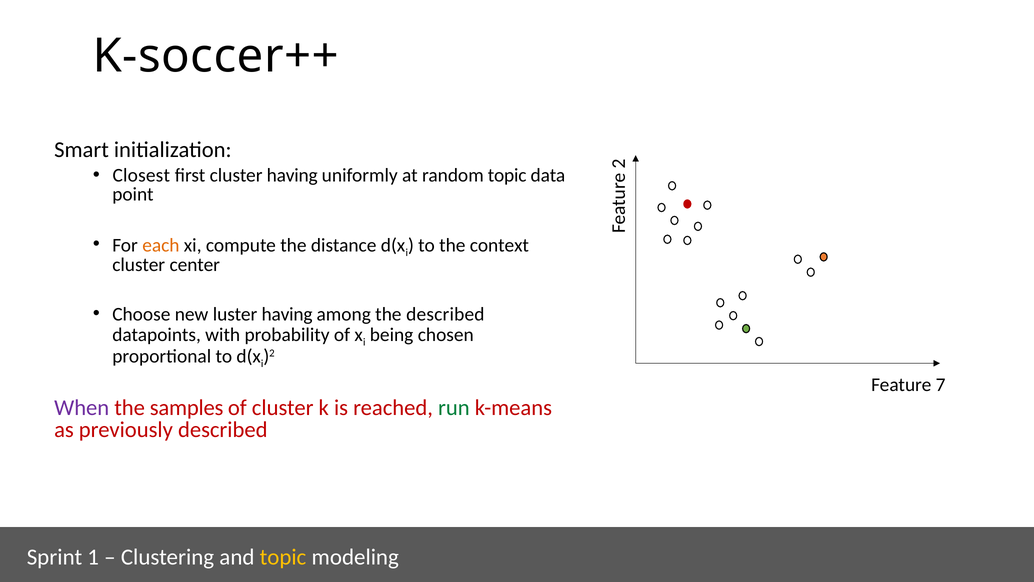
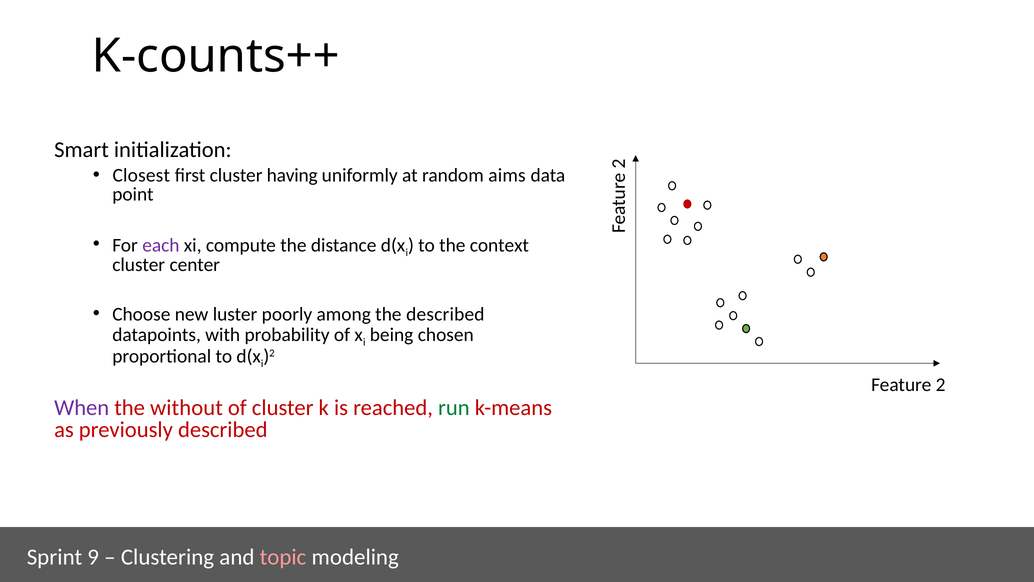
K-soccer++: K-soccer++ -> K-counts++
random topic: topic -> aims
each colour: orange -> purple
luster having: having -> poorly
Feature 7: 7 -> 2
samples: samples -> without
1: 1 -> 9
topic at (283, 557) colour: yellow -> pink
